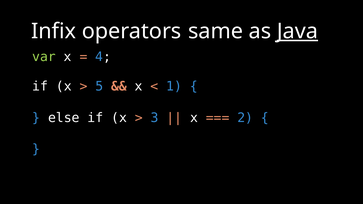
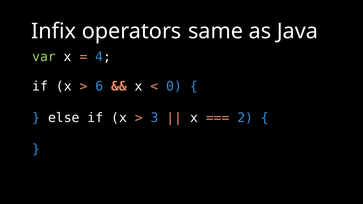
Java underline: present -> none
5: 5 -> 6
1: 1 -> 0
